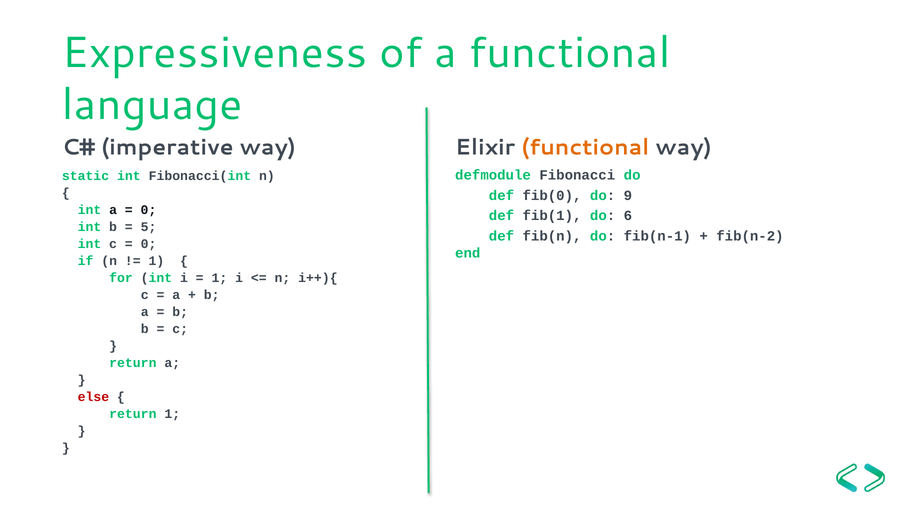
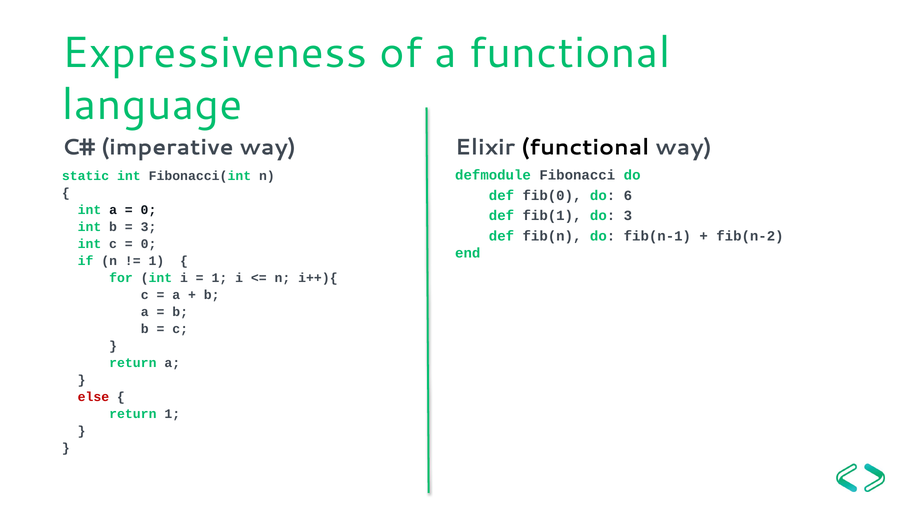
functional at (585, 147) colour: orange -> black
9: 9 -> 6
do 6: 6 -> 3
5 at (149, 227): 5 -> 3
